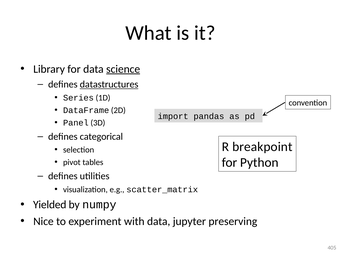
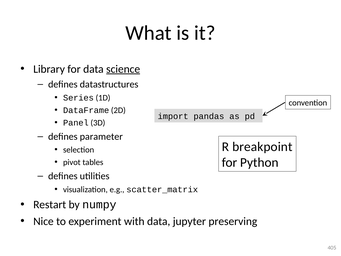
datastructures underline: present -> none
categorical: categorical -> parameter
Yielded: Yielded -> Restart
